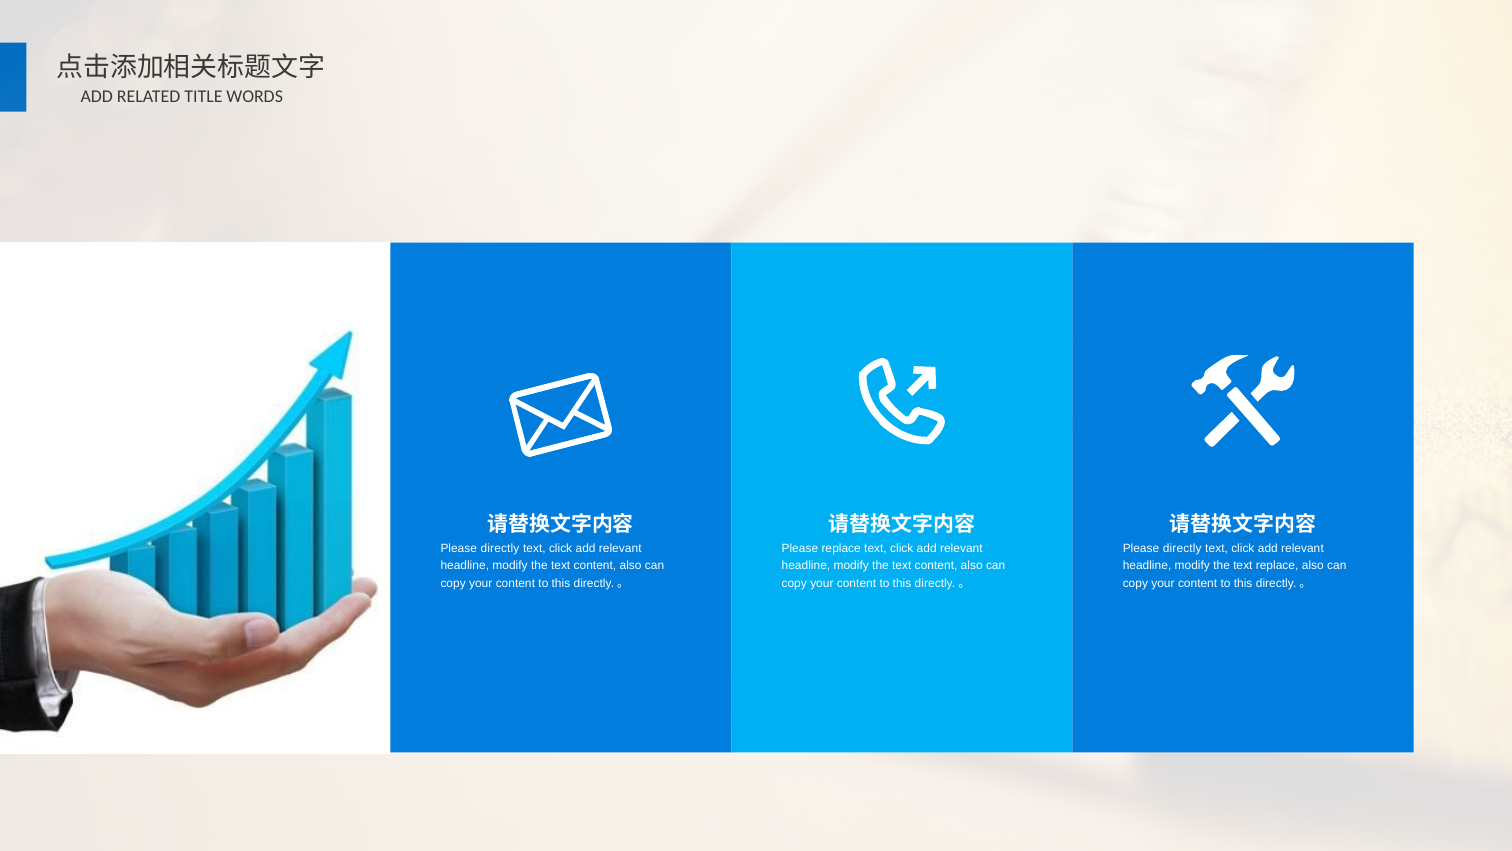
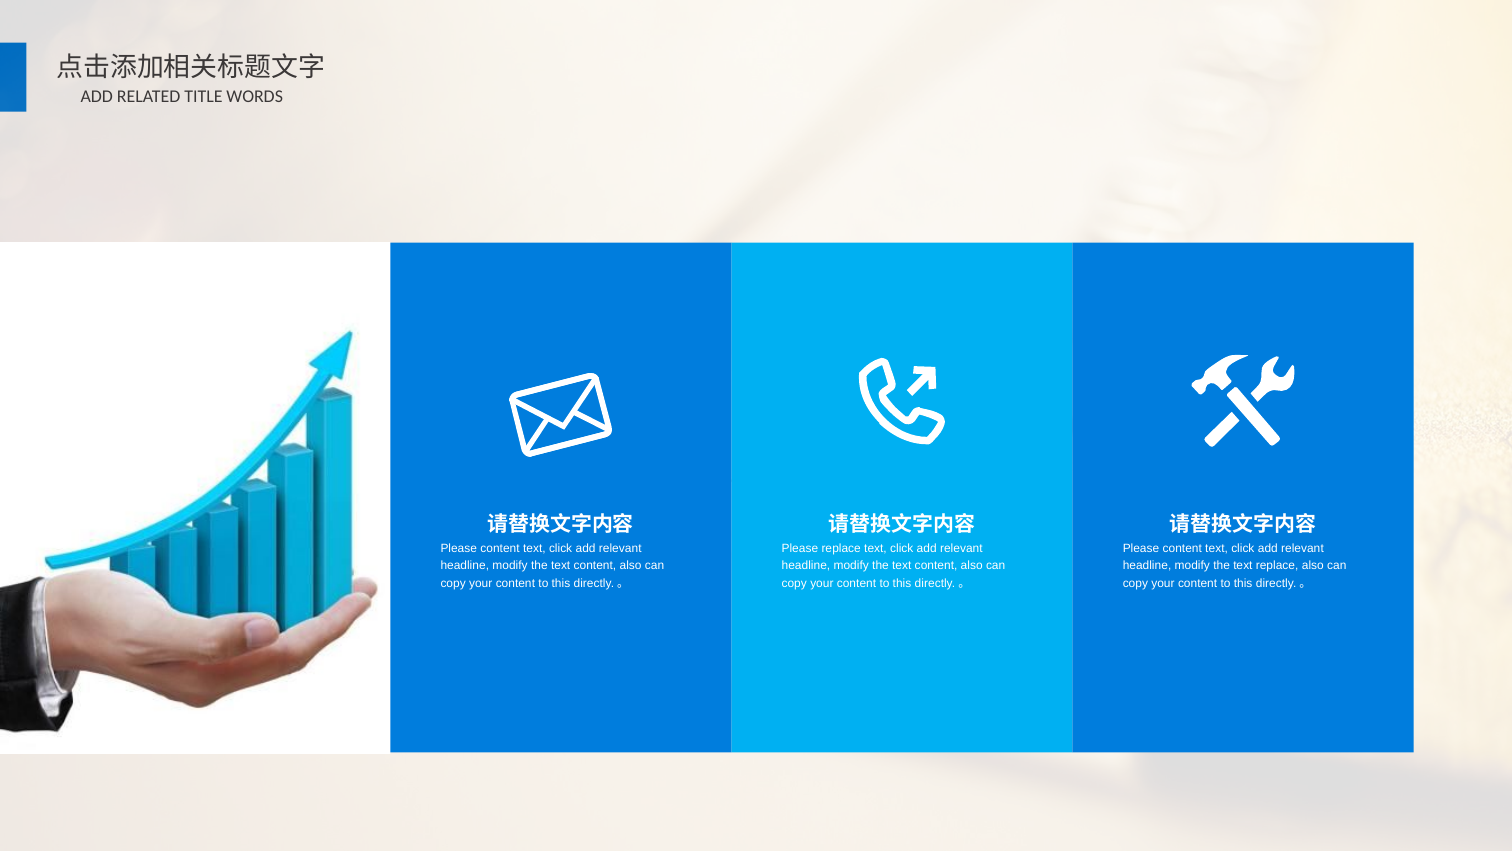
directly at (500, 549): directly -> content
directly at (1182, 549): directly -> content
